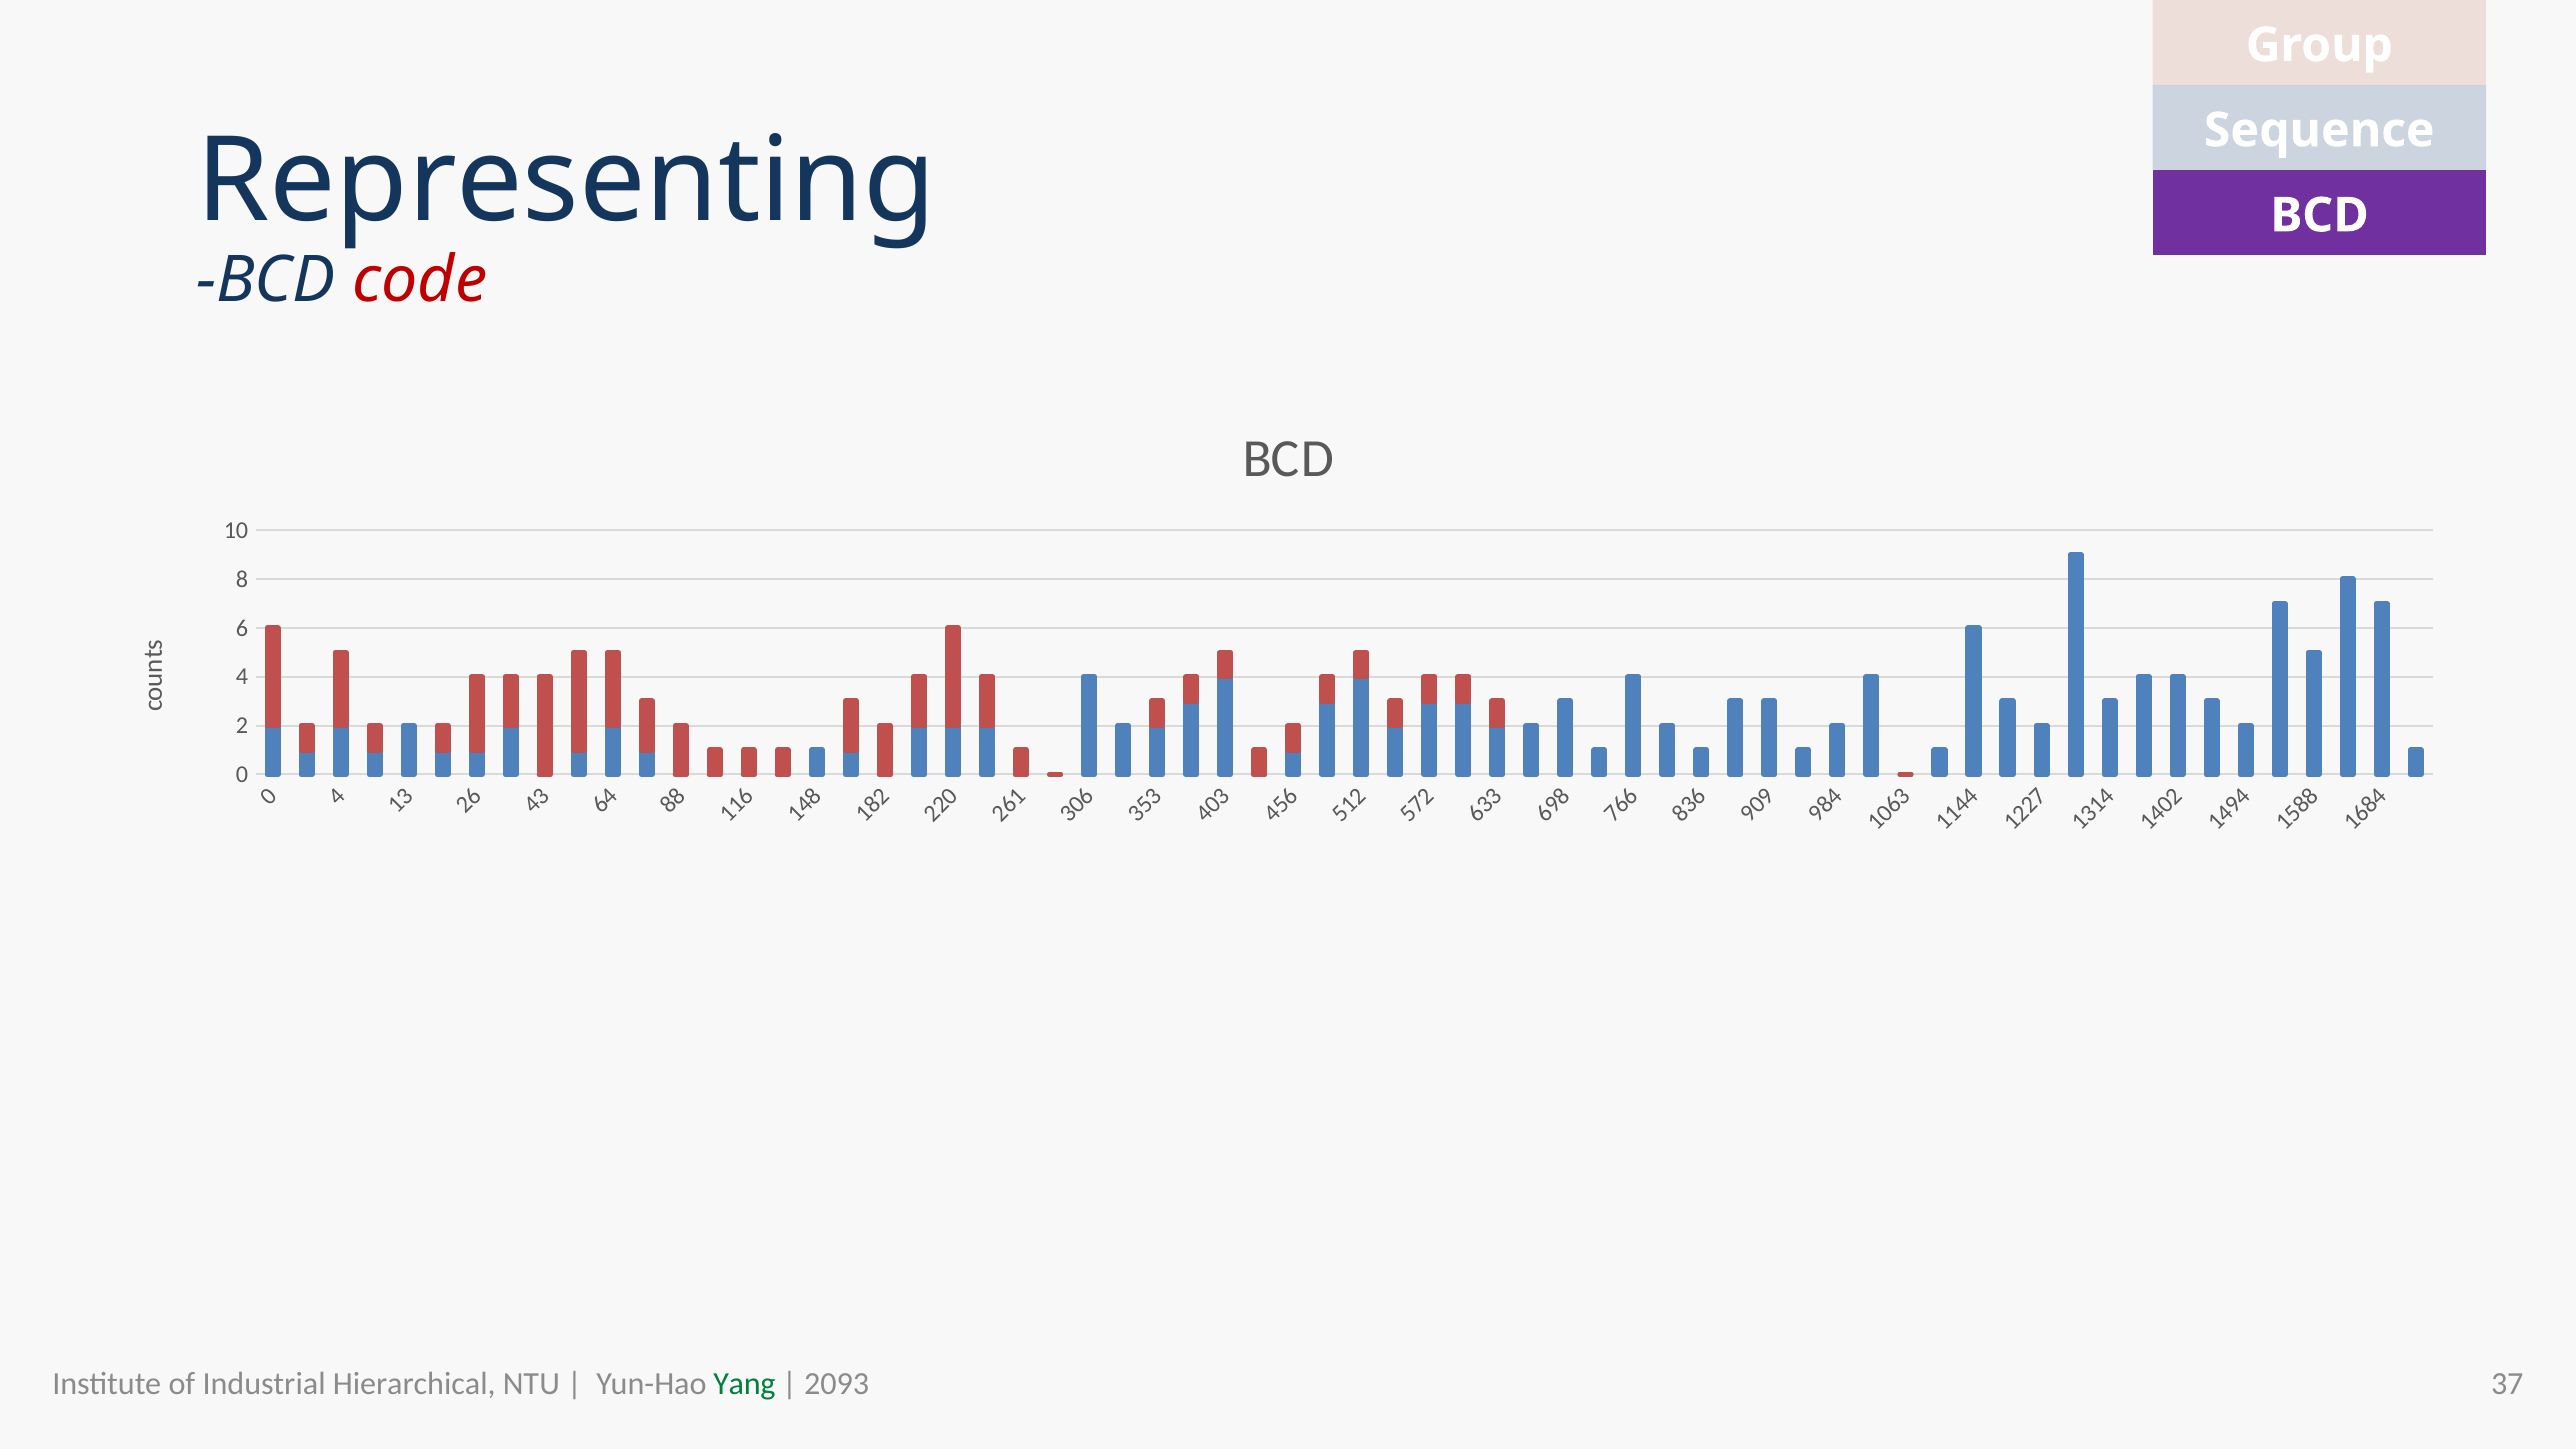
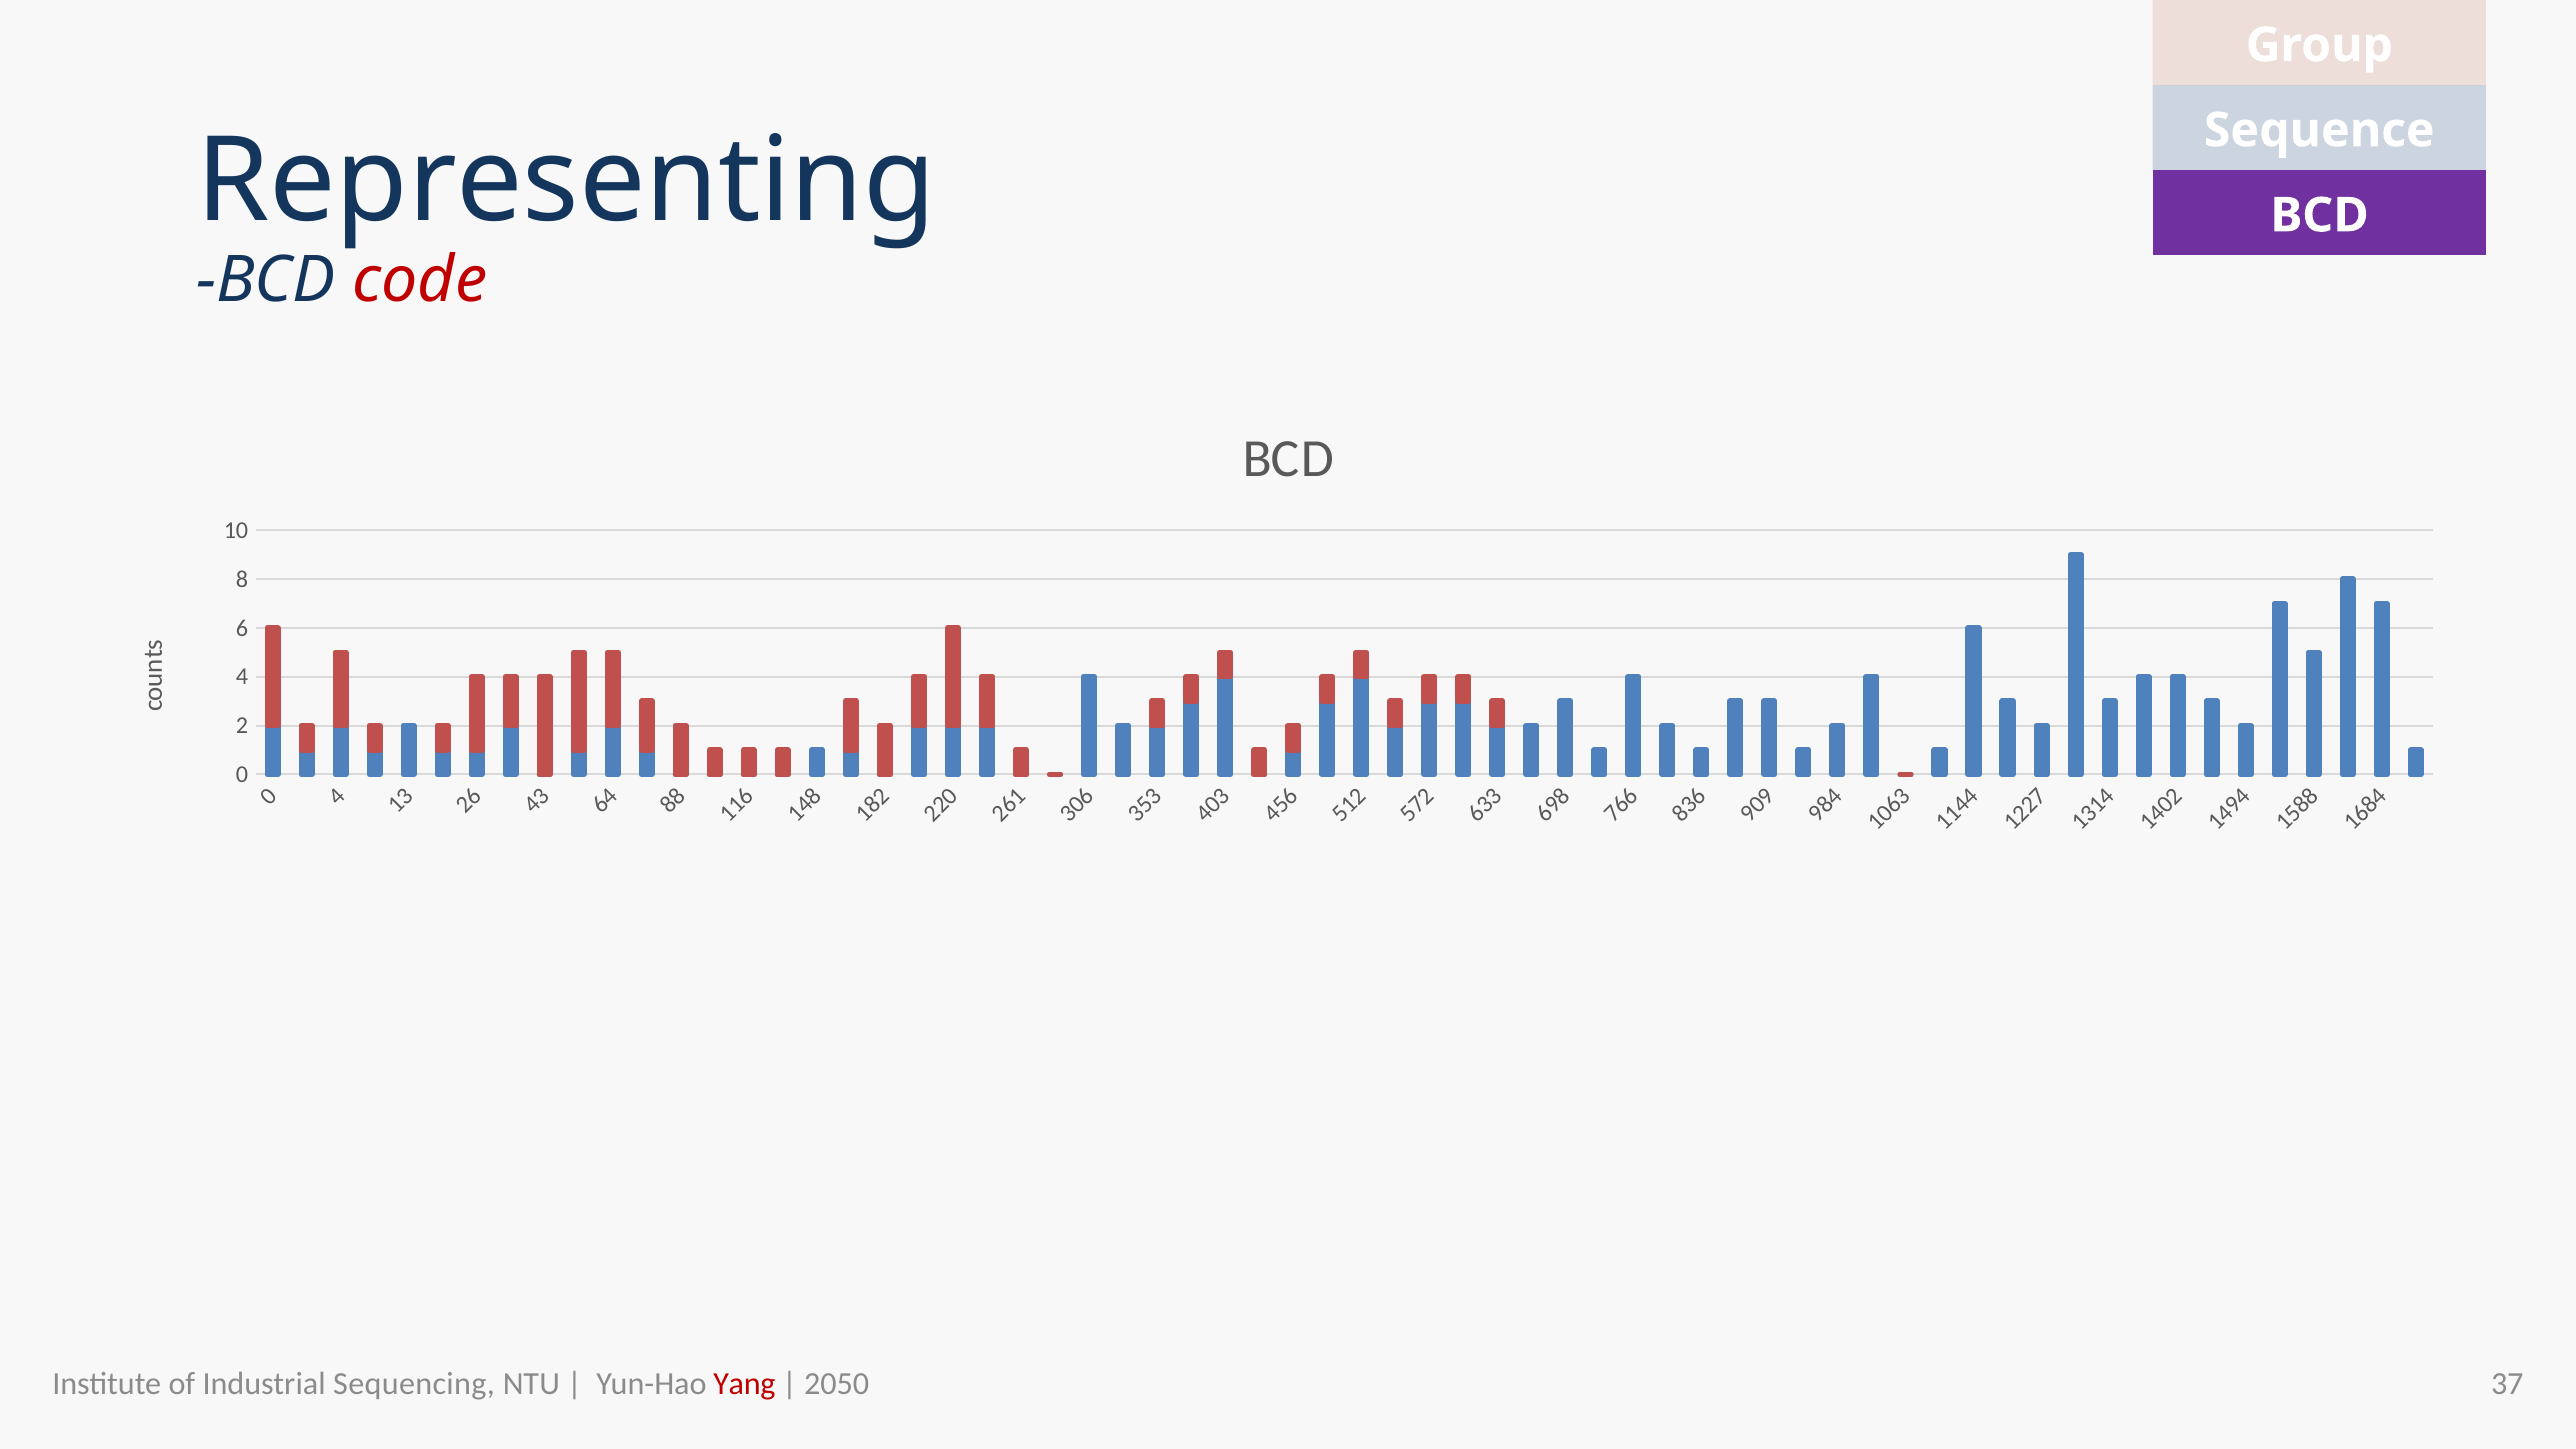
Hierarchical: Hierarchical -> Sequencing
Yang colour: green -> red
2093: 2093 -> 2050
